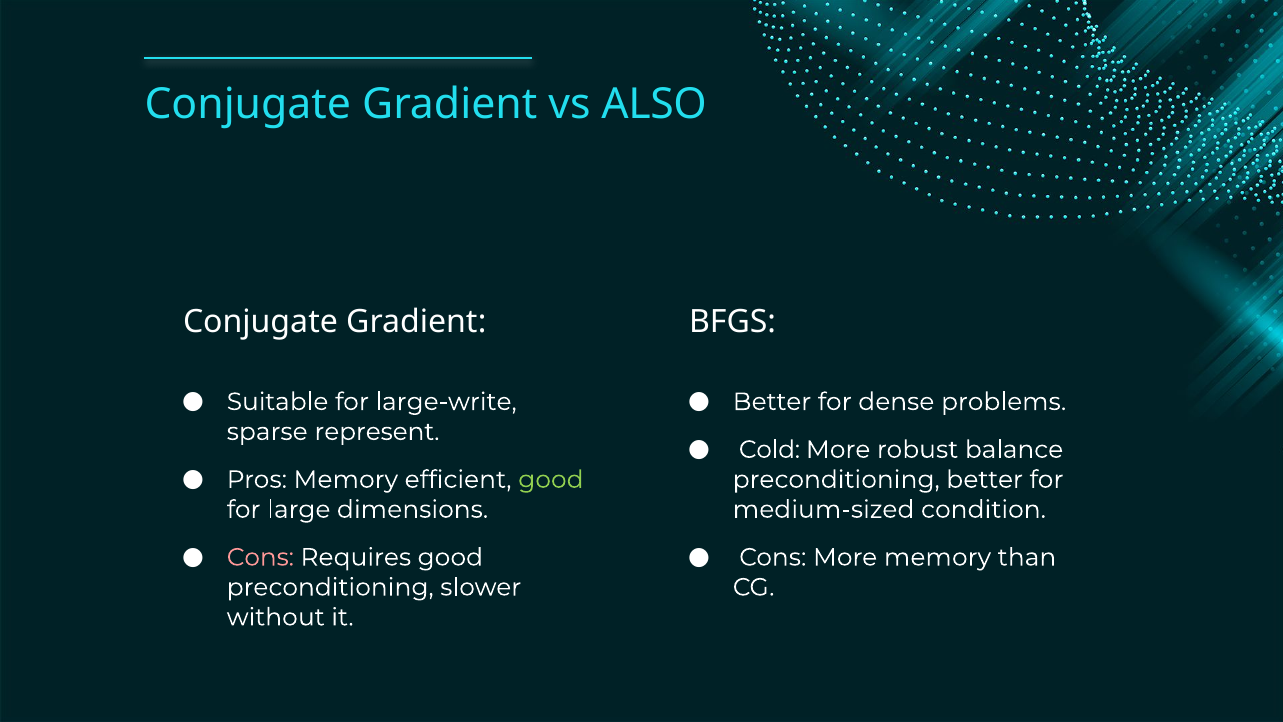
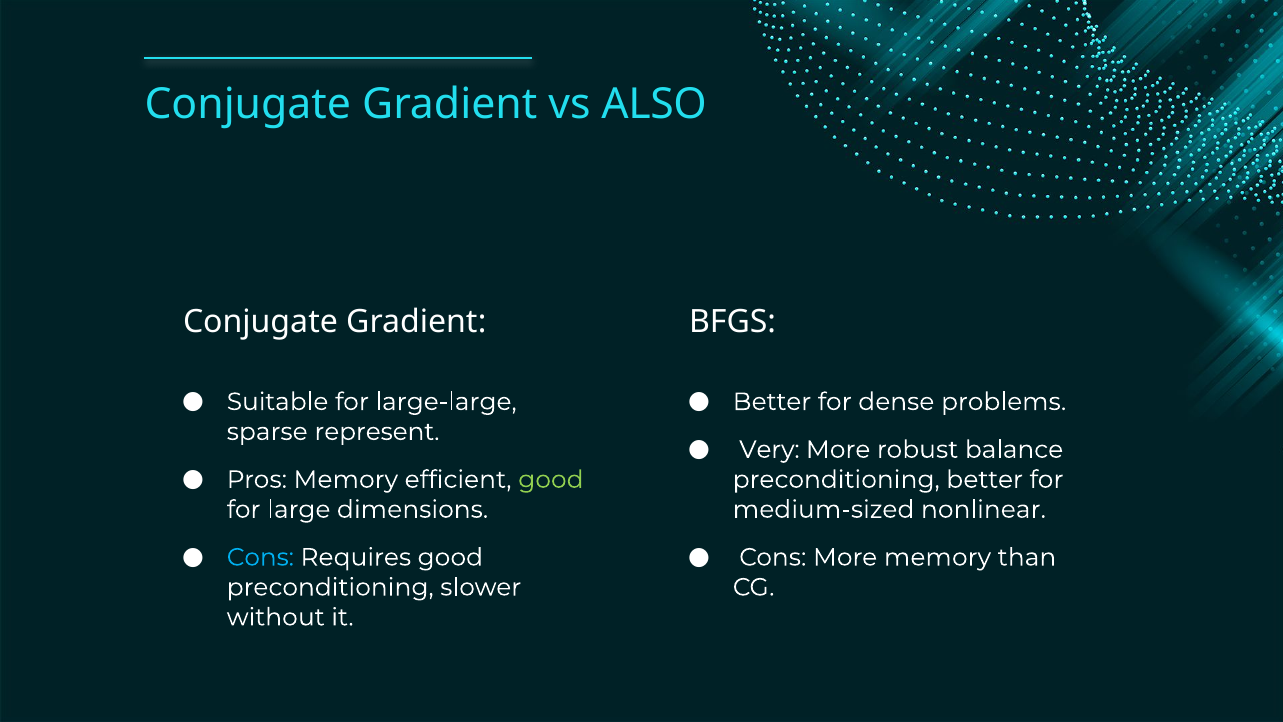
large-write: large-write -> large-large
Cold: Cold -> Very
condition: condition -> nonlinear
Cons at (260, 557) colour: pink -> light blue
